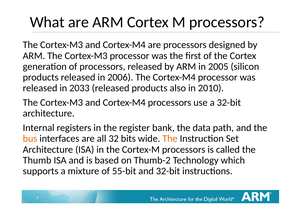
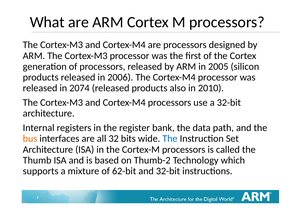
2033: 2033 -> 2074
The at (170, 138) colour: orange -> blue
55-bit: 55-bit -> 62-bit
